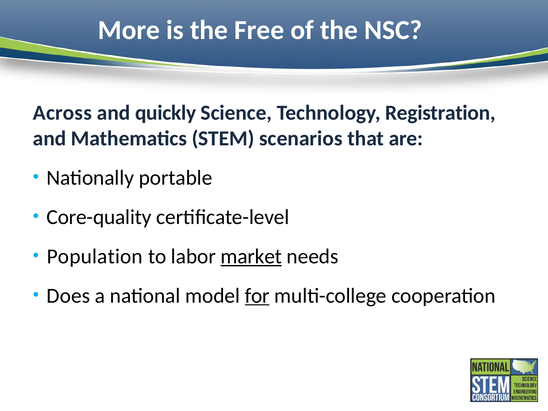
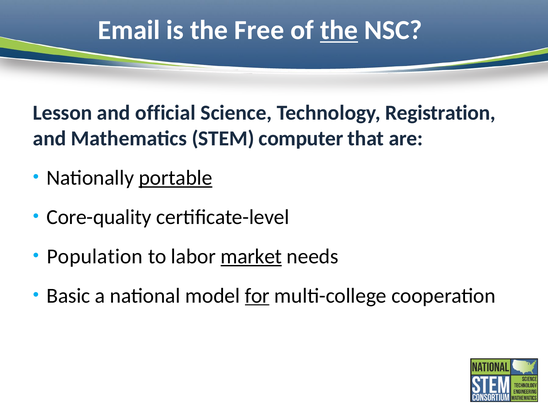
More: More -> Email
the at (339, 30) underline: none -> present
Across: Across -> Lesson
quickly: quickly -> official
scenarios: scenarios -> computer
portable underline: none -> present
Does: Does -> Basic
